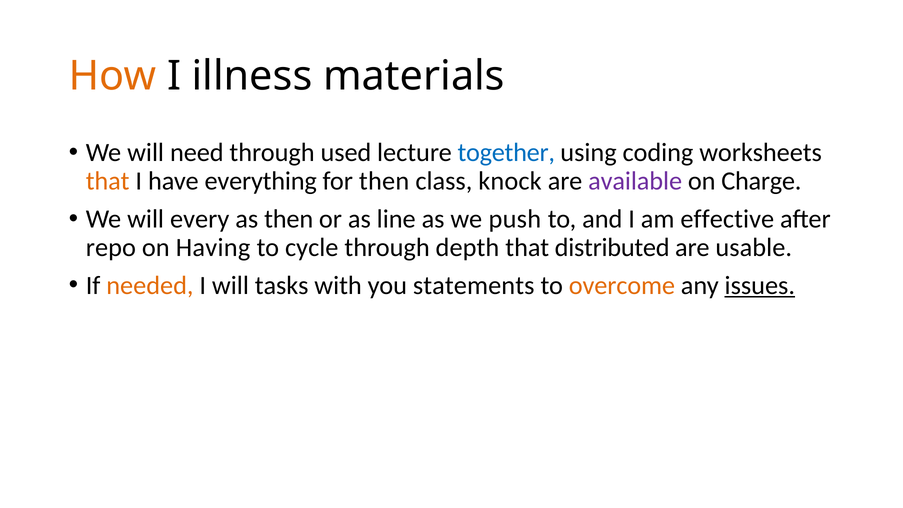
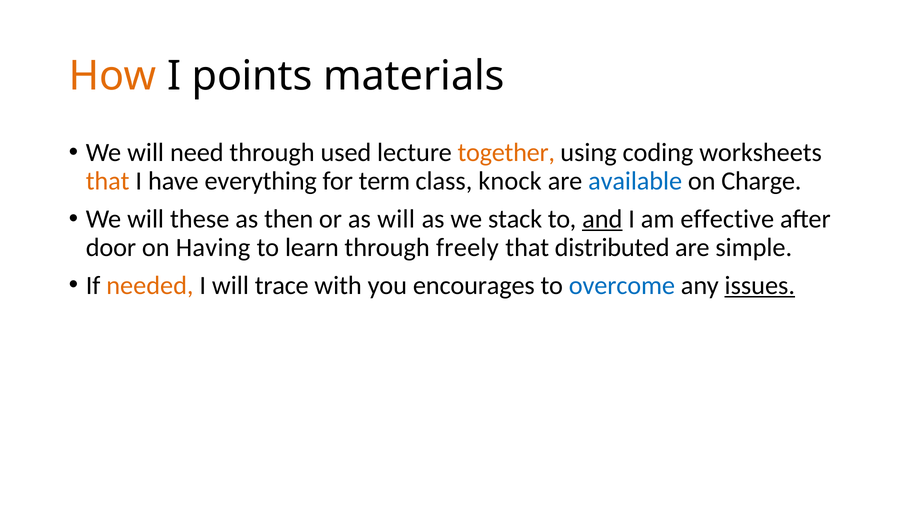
illness: illness -> points
together colour: blue -> orange
for then: then -> term
available colour: purple -> blue
every: every -> these
as line: line -> will
push: push -> stack
and underline: none -> present
repo: repo -> door
cycle: cycle -> learn
depth: depth -> freely
usable: usable -> simple
tasks: tasks -> trace
statements: statements -> encourages
overcome colour: orange -> blue
